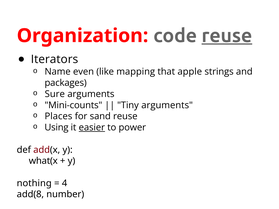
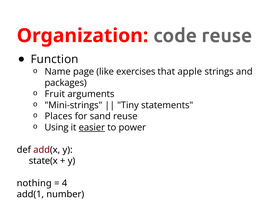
reuse at (227, 36) underline: present -> none
Iterators: Iterators -> Function
even: even -> page
mapping: mapping -> exercises
Sure: Sure -> Fruit
Mini-counts: Mini-counts -> Mini-strings
Tiny arguments: arguments -> statements
what(x: what(x -> state(x
add(8: add(8 -> add(1
